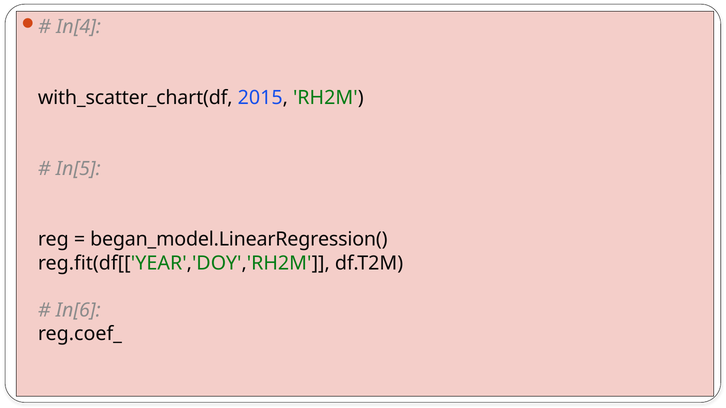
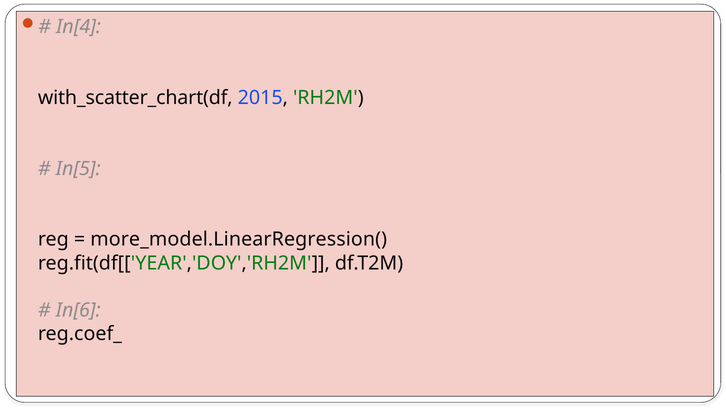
began_model.LinearRegression(: began_model.LinearRegression( -> more_model.LinearRegression(
